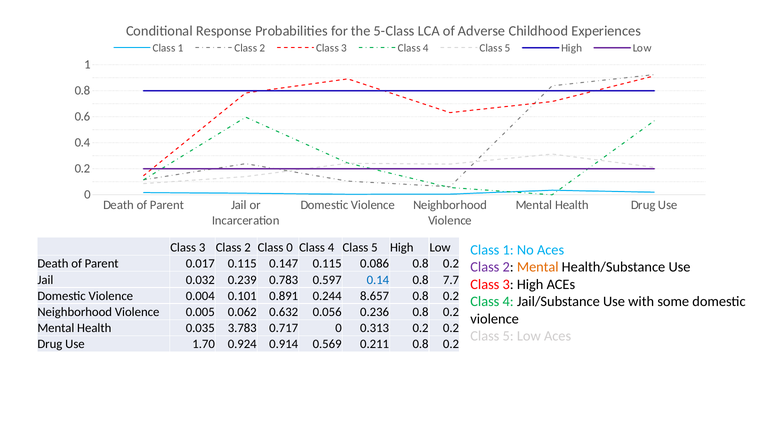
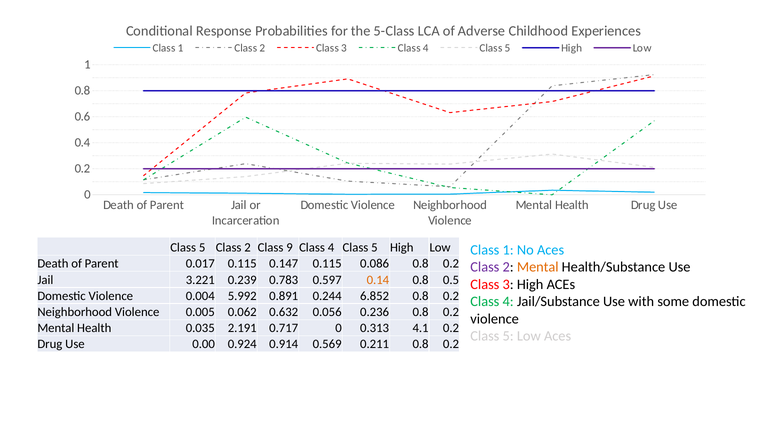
3 at (202, 248): 3 -> 5
Class 0: 0 -> 9
0.032: 0.032 -> 3.221
0.14 colour: blue -> orange
7.7: 7.7 -> 0.5
0.101: 0.101 -> 5.992
8.657: 8.657 -> 6.852
3.783: 3.783 -> 2.191
0.313 0.2: 0.2 -> 4.1
1.70: 1.70 -> 0.00
